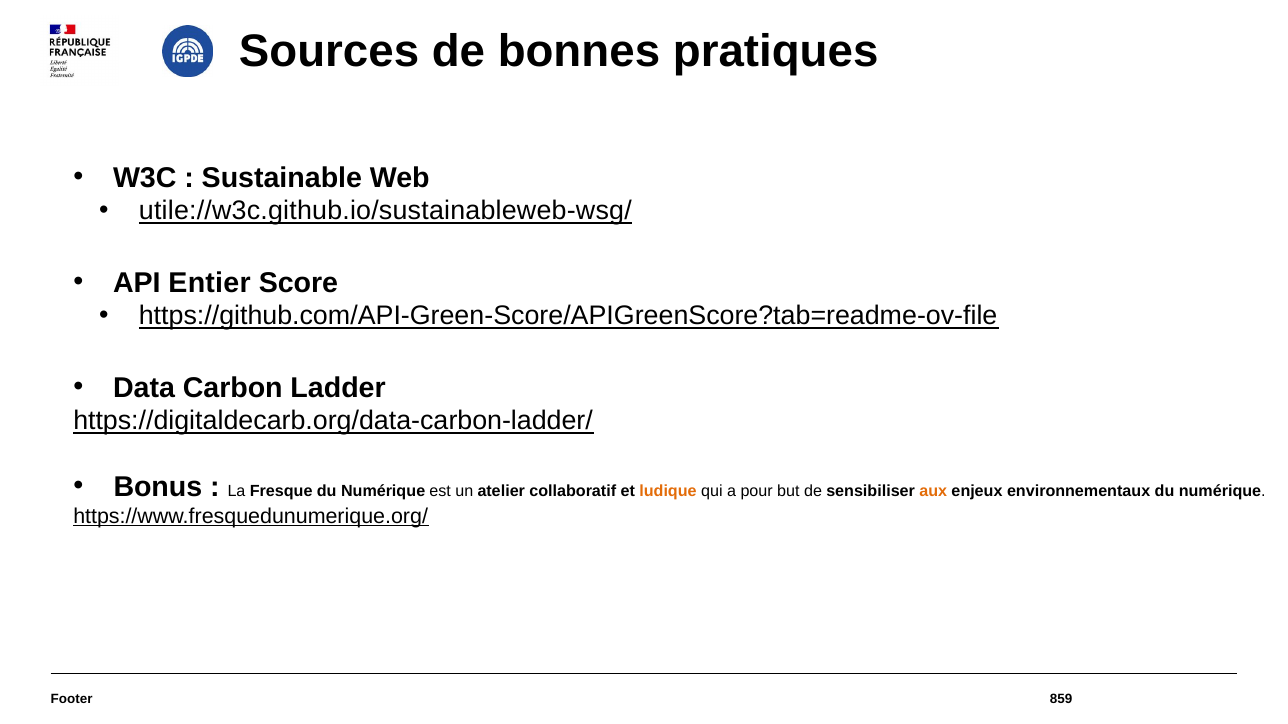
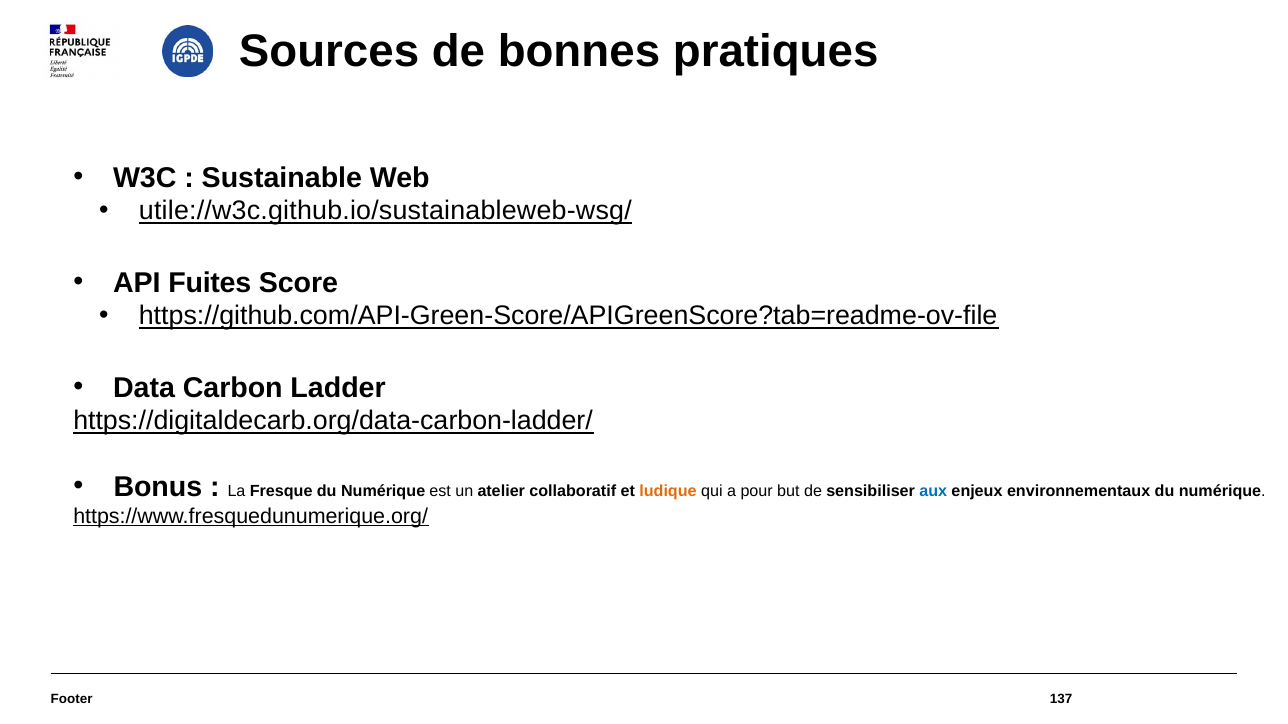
Entier: Entier -> Fuites
aux colour: orange -> blue
859: 859 -> 137
